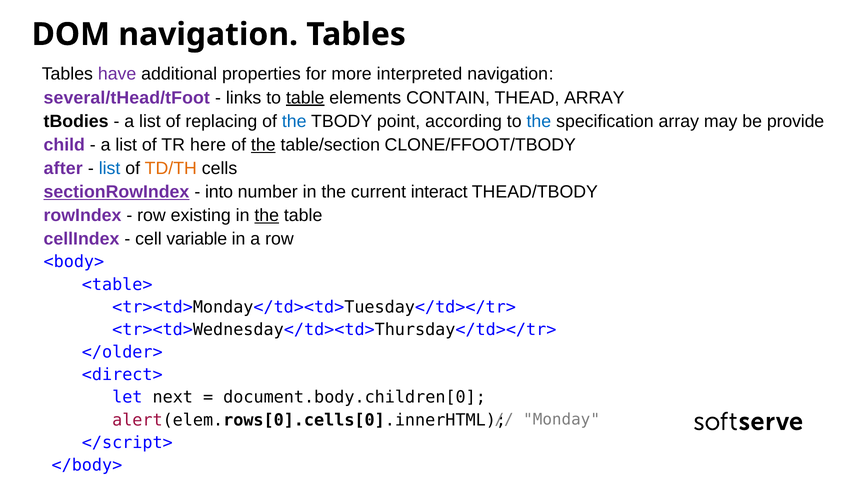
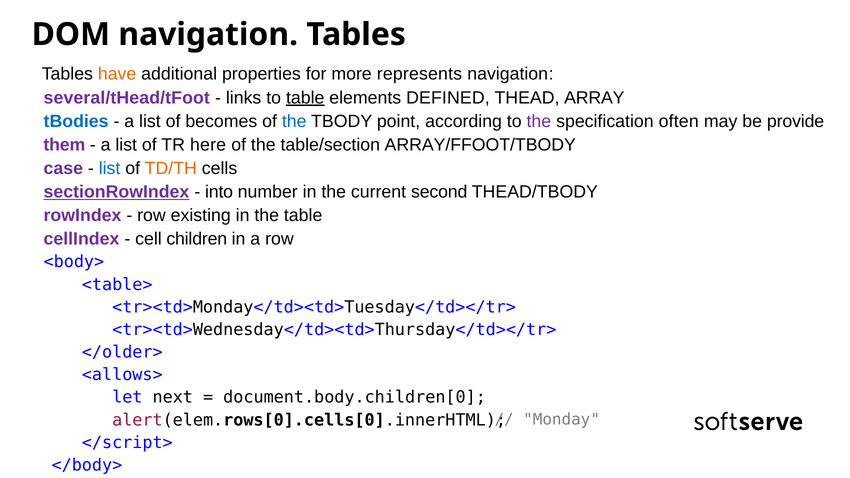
have colour: purple -> orange
interpreted: interpreted -> represents
CONTAIN: CONTAIN -> DEFINED
tBodies colour: black -> blue
replacing: replacing -> becomes
the at (539, 121) colour: blue -> purple
specification array: array -> often
child: child -> them
the at (263, 145) underline: present -> none
CLONE/FFOOT/TBODY: CLONE/FFOOT/TBODY -> ARRAY/FFOOT/TBODY
after: after -> case
interact: interact -> second
the at (267, 215) underline: present -> none
variable: variable -> children
<direct>: <direct> -> <allows>
